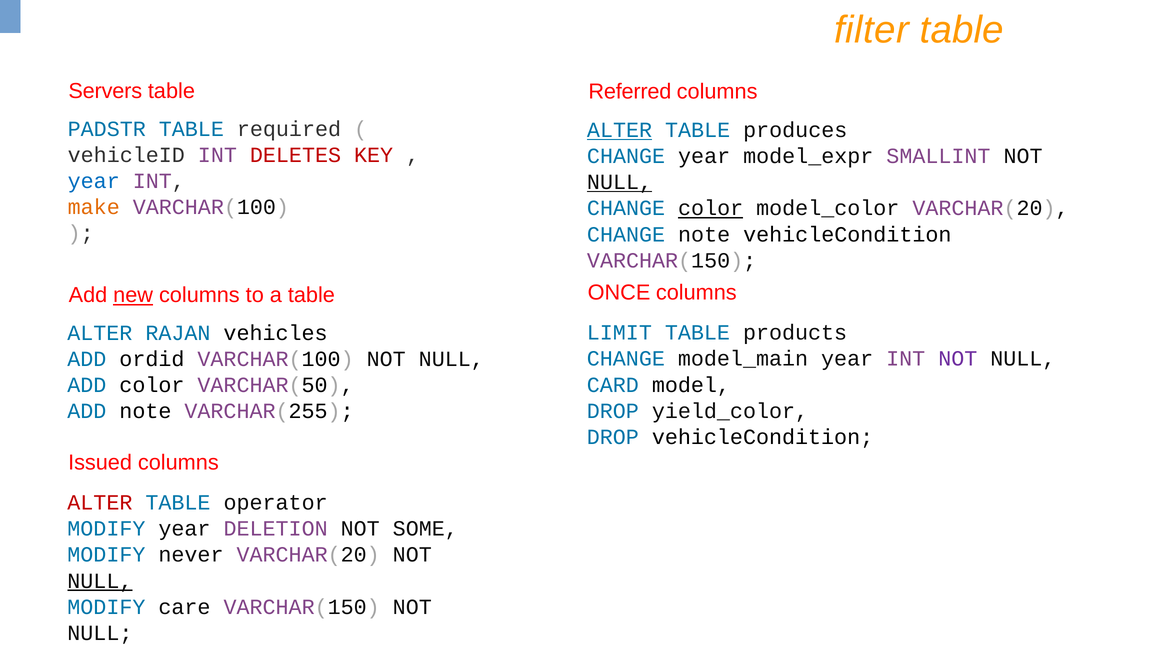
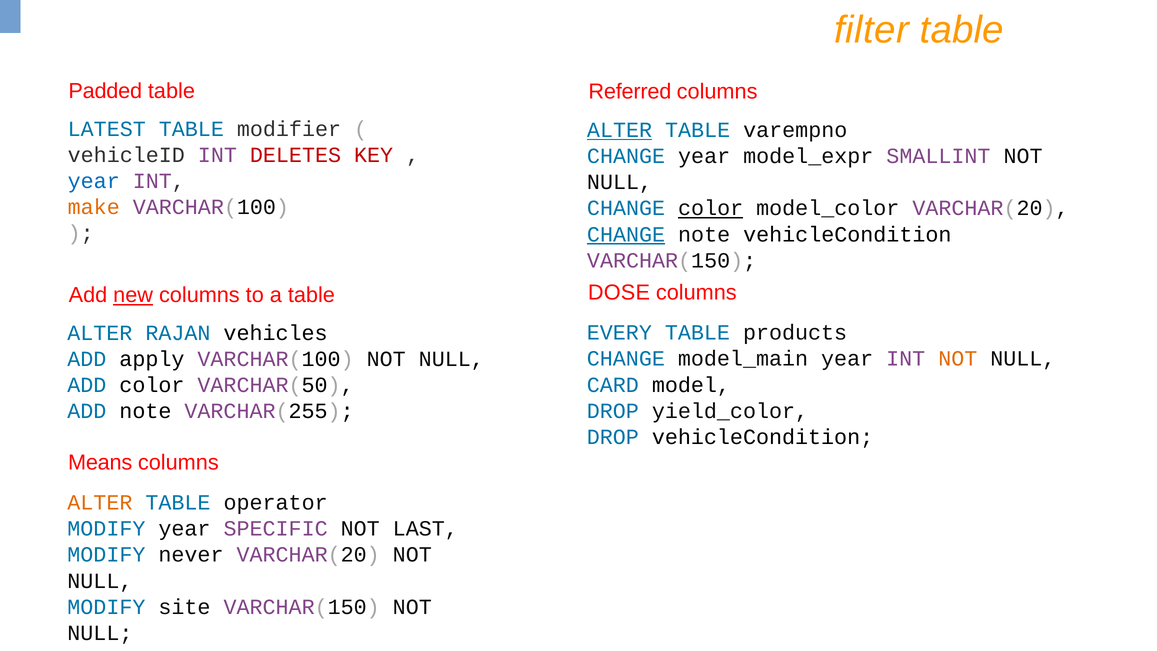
Servers: Servers -> Padded
PADSTR: PADSTR -> LATEST
required: required -> modifier
produces: produces -> varempno
NULL at (620, 182) underline: present -> none
CHANGE at (626, 234) underline: none -> present
ONCE: ONCE -> DOSE
LIMIT: LIMIT -> EVERY
ordid: ordid -> apply
NOT at (958, 359) colour: purple -> orange
Issued: Issued -> Means
ALTER at (100, 503) colour: red -> orange
DELETION: DELETION -> SPECIFIC
SOME: SOME -> LAST
NULL at (100, 581) underline: present -> none
care: care -> site
